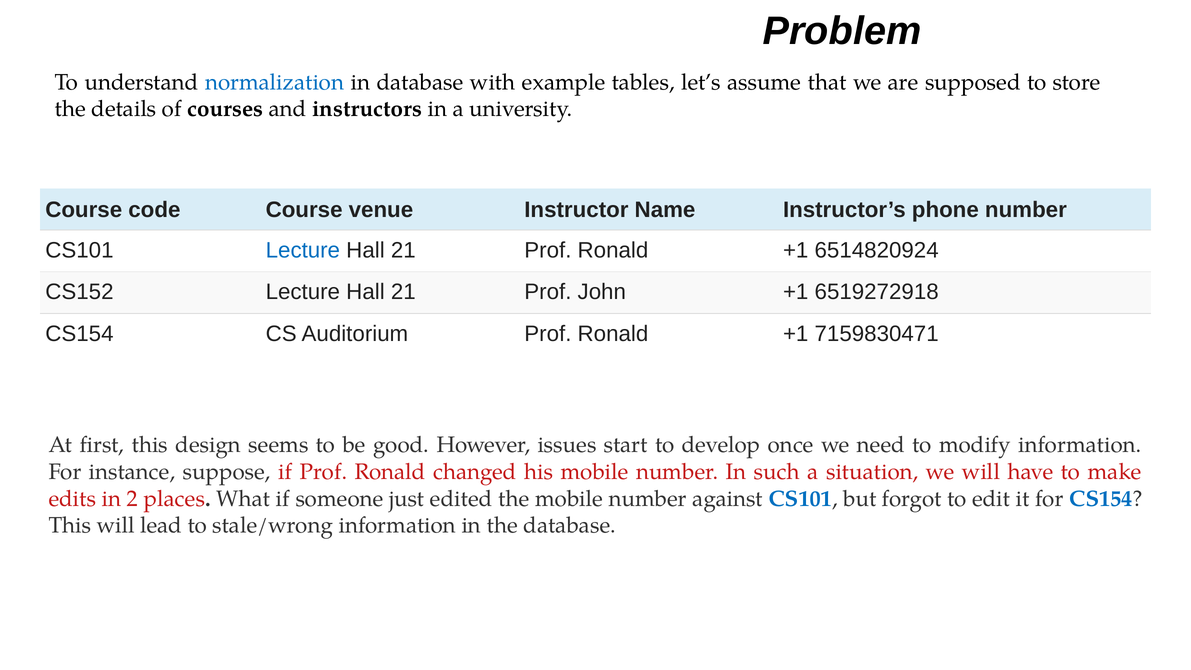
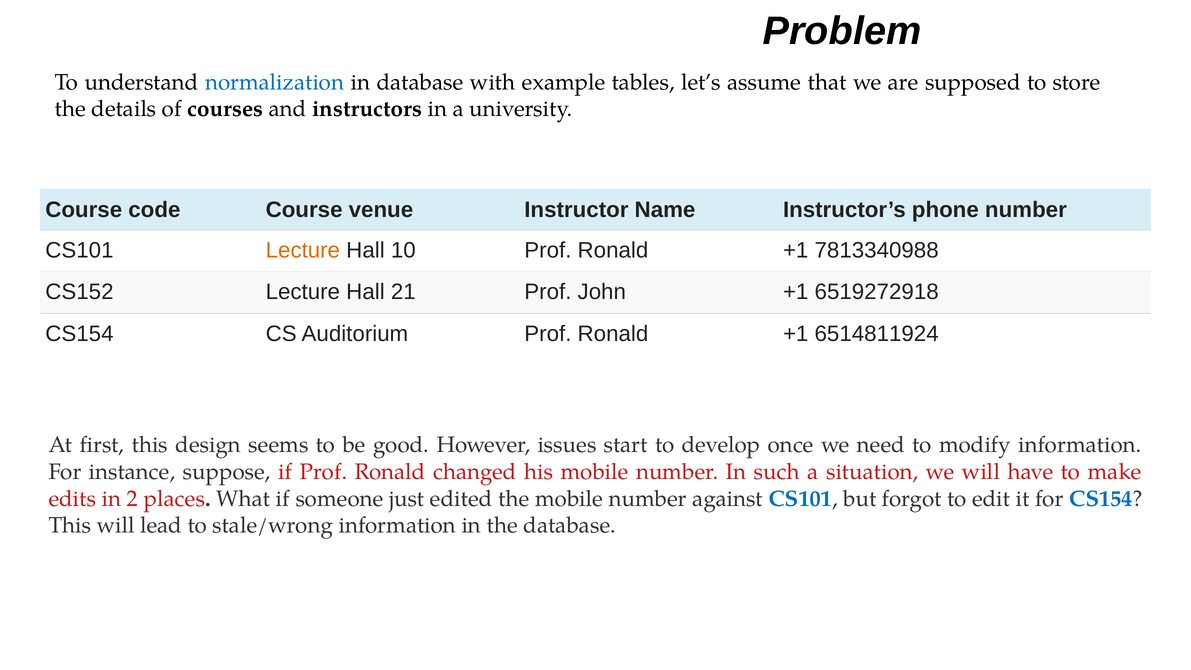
Lecture at (303, 250) colour: blue -> orange
21 at (403, 250): 21 -> 10
6514820924: 6514820924 -> 7813340988
7159830471: 7159830471 -> 6514811924
